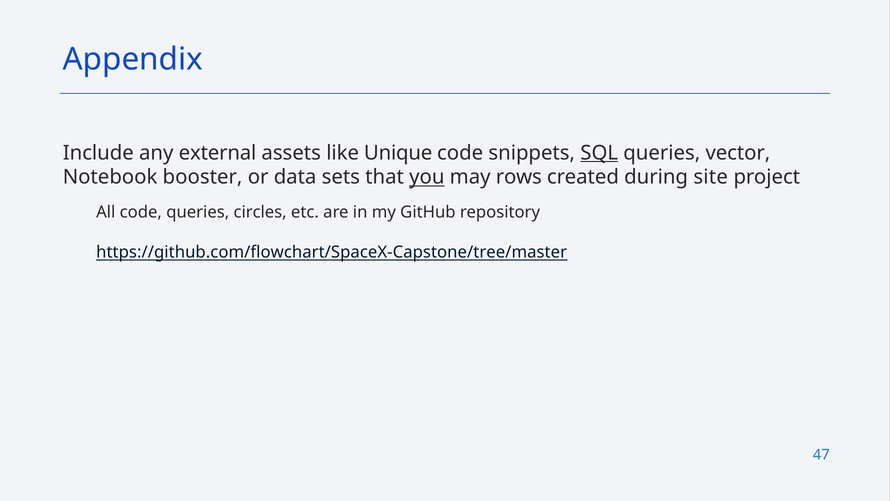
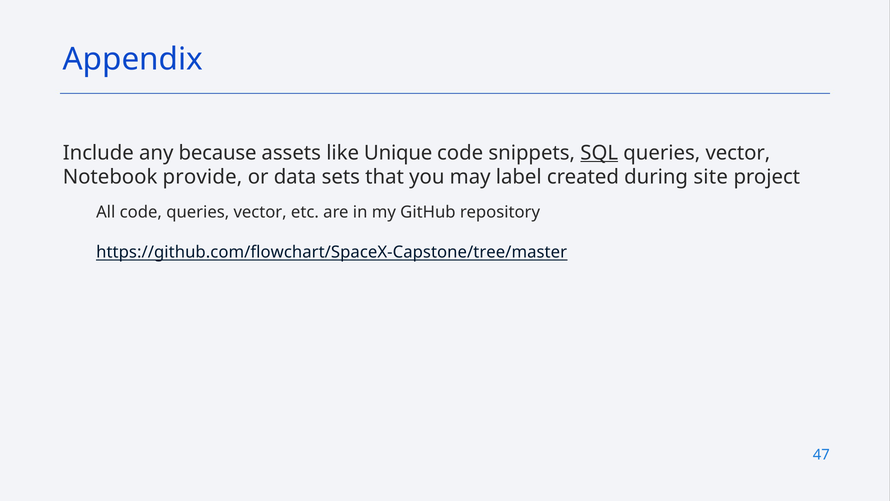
external: external -> because
booster: booster -> provide
you underline: present -> none
rows: rows -> label
code queries circles: circles -> vector
